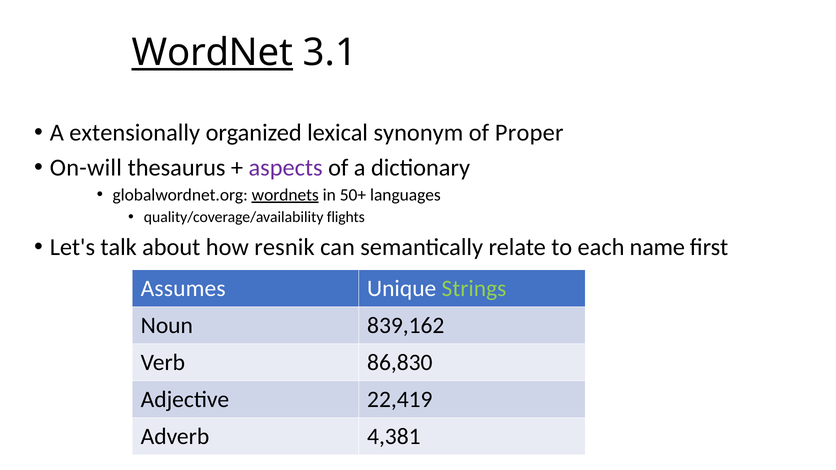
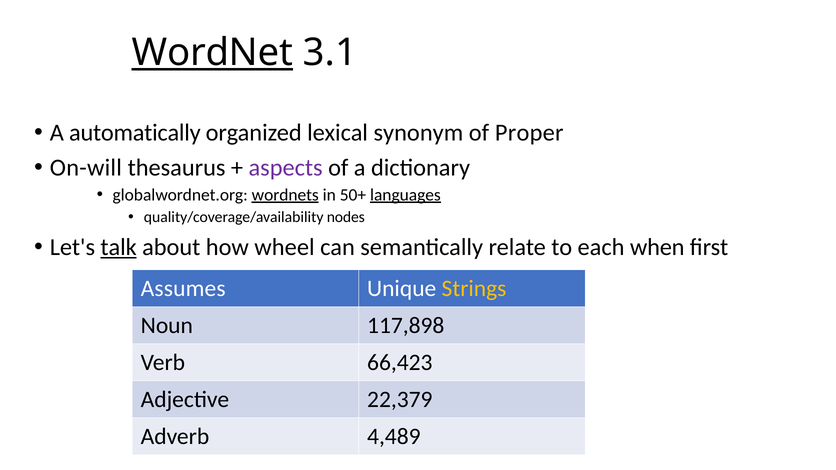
extensionally: extensionally -> automatically
languages underline: none -> present
flights: flights -> nodes
talk underline: none -> present
resnik: resnik -> wheel
name: name -> when
Strings colour: light green -> yellow
839,162: 839,162 -> 117,898
86,830: 86,830 -> 66,423
22,419: 22,419 -> 22,379
4,381: 4,381 -> 4,489
